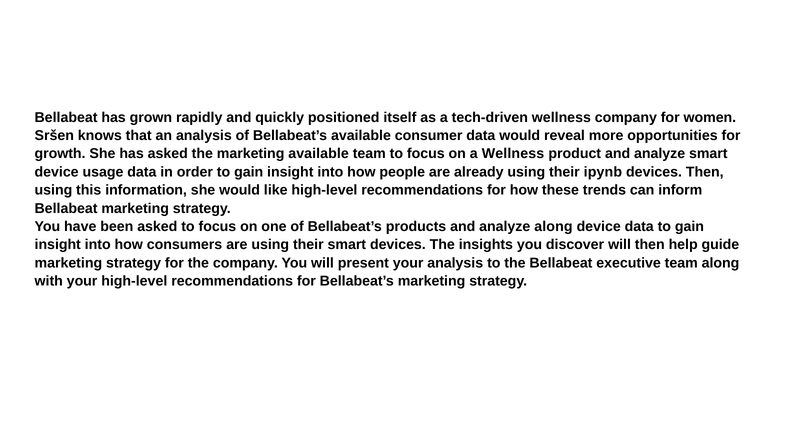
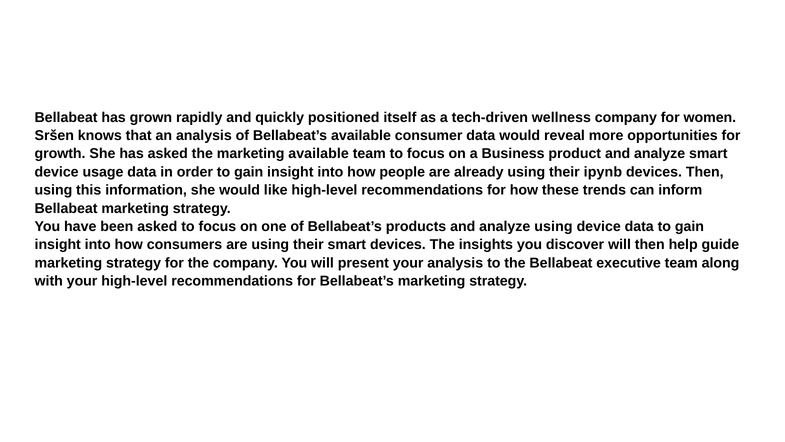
a Wellness: Wellness -> Business
analyze along: along -> using
